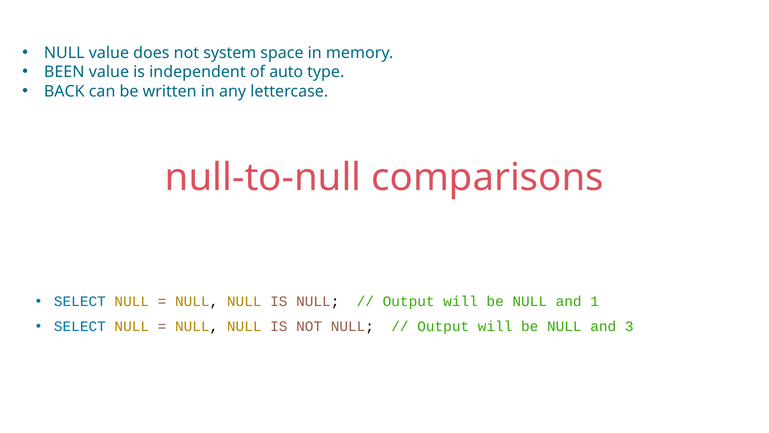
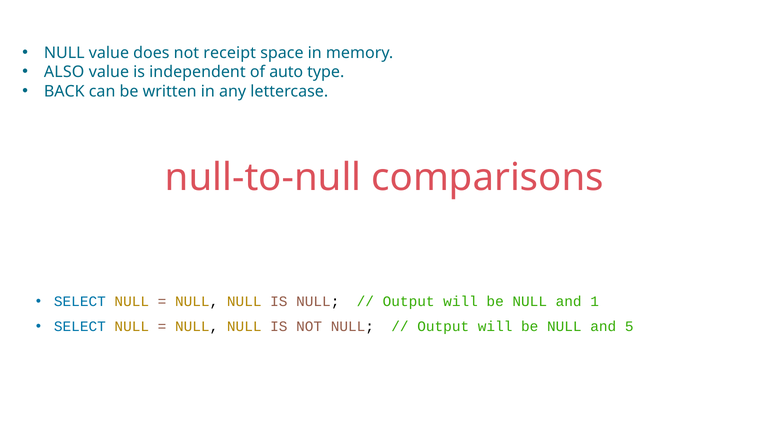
system: system -> receipt
BEEN: BEEN -> ALSO
3: 3 -> 5
